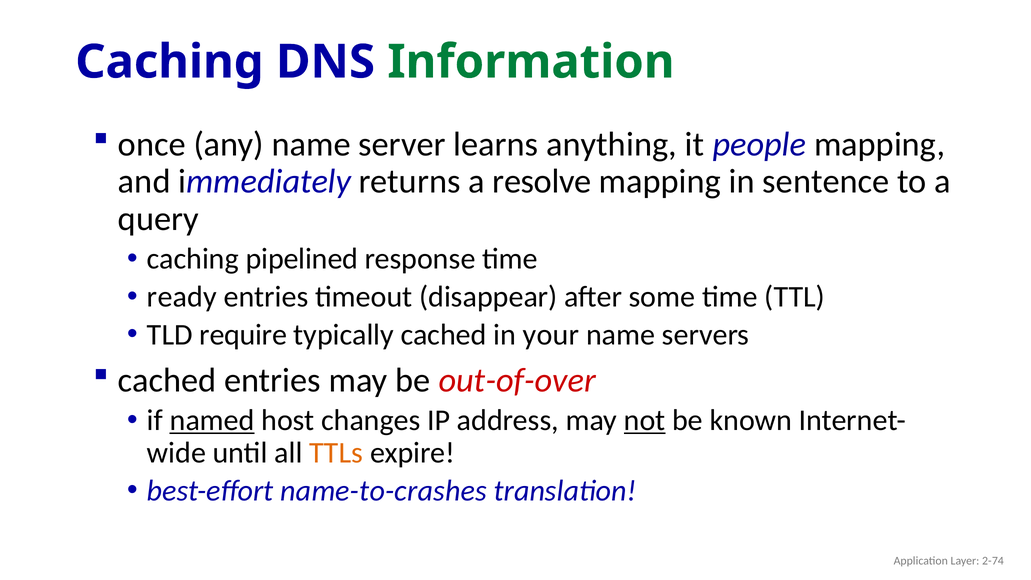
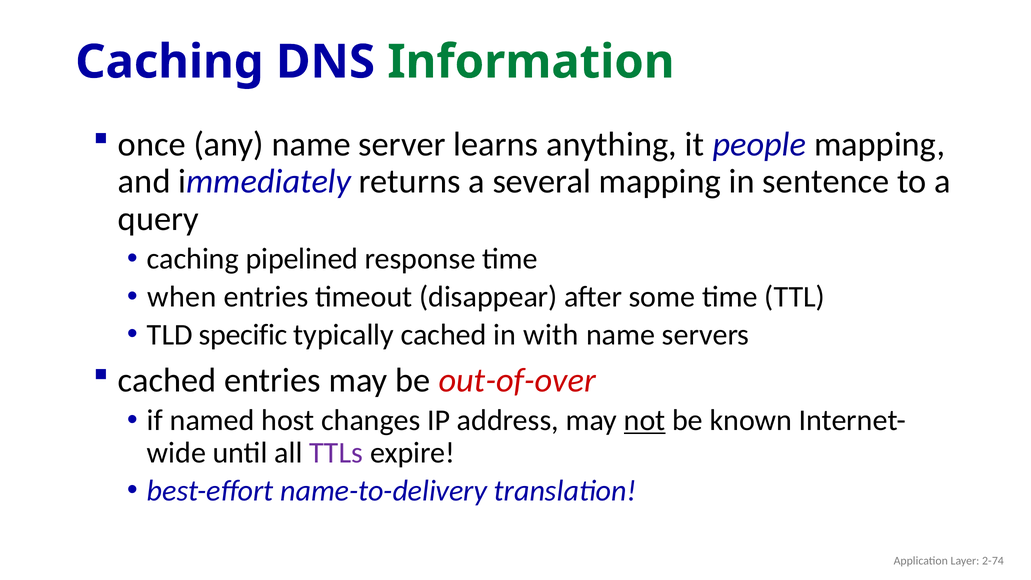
resolve: resolve -> several
ready: ready -> when
require: require -> specific
your: your -> with
named underline: present -> none
TTLs colour: orange -> purple
name-to-crashes: name-to-crashes -> name-to-delivery
